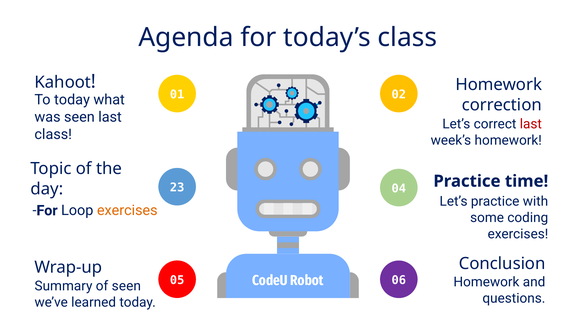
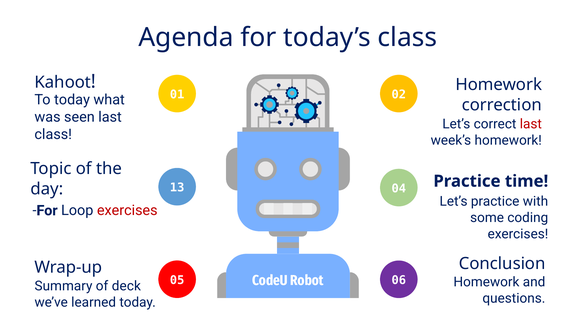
23: 23 -> 13
exercises at (127, 211) colour: orange -> red
of seen: seen -> deck
